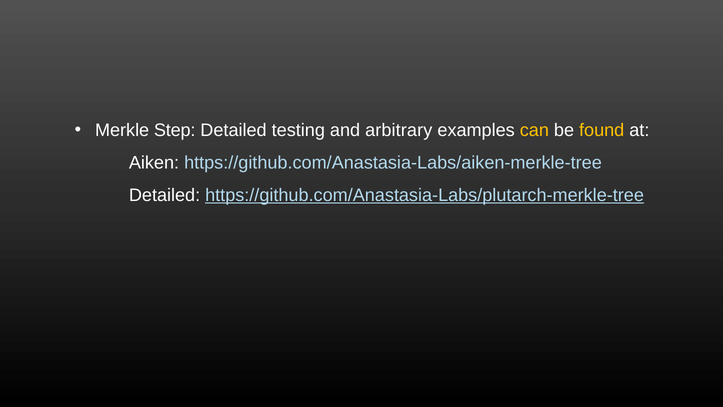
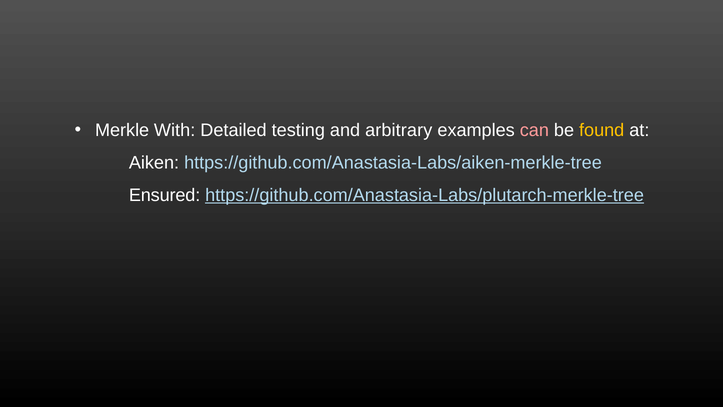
Step: Step -> With
can colour: yellow -> pink
Detailed at (165, 195): Detailed -> Ensured
